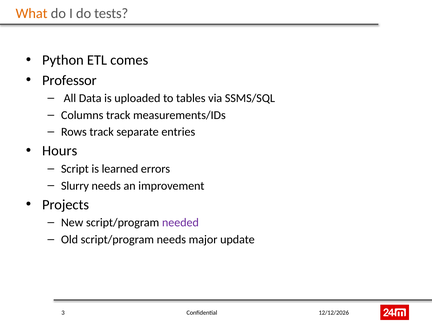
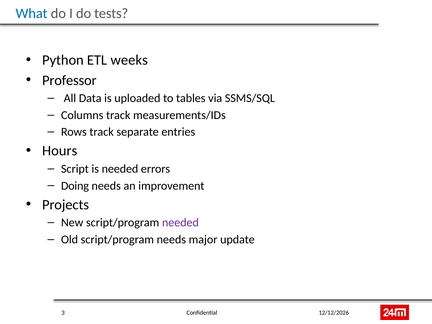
What colour: orange -> blue
comes: comes -> weeks
is learned: learned -> needed
Slurry: Slurry -> Doing
